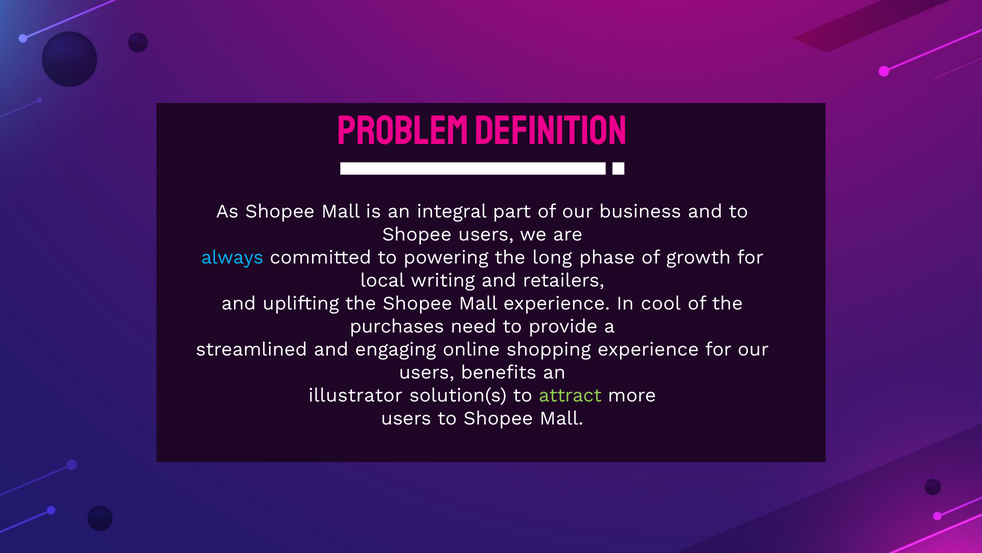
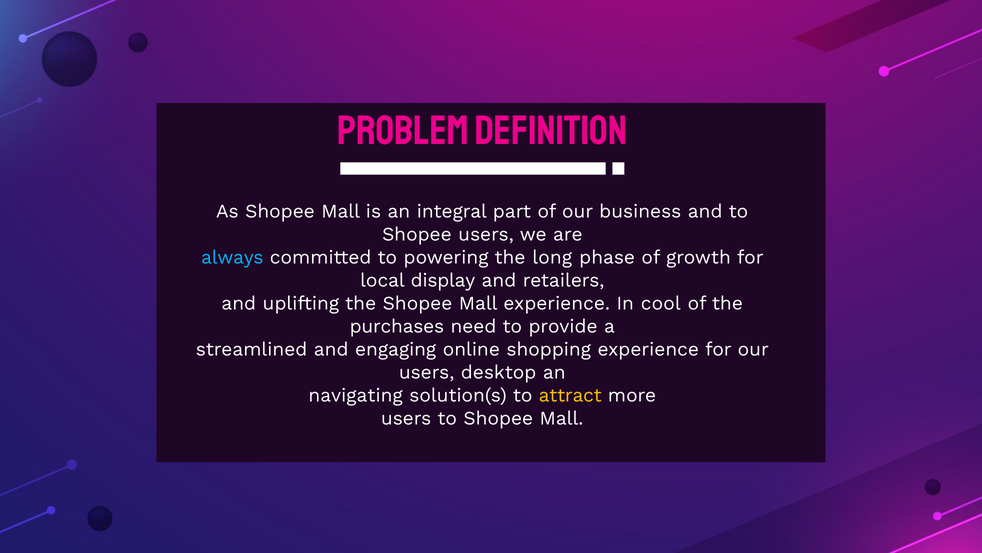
writing: writing -> display
benefits: benefits -> desktop
illustrator: illustrator -> navigating
attract colour: light green -> yellow
